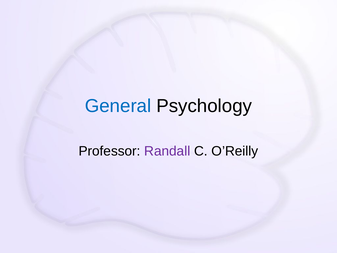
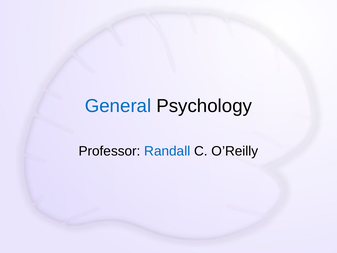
Randall colour: purple -> blue
